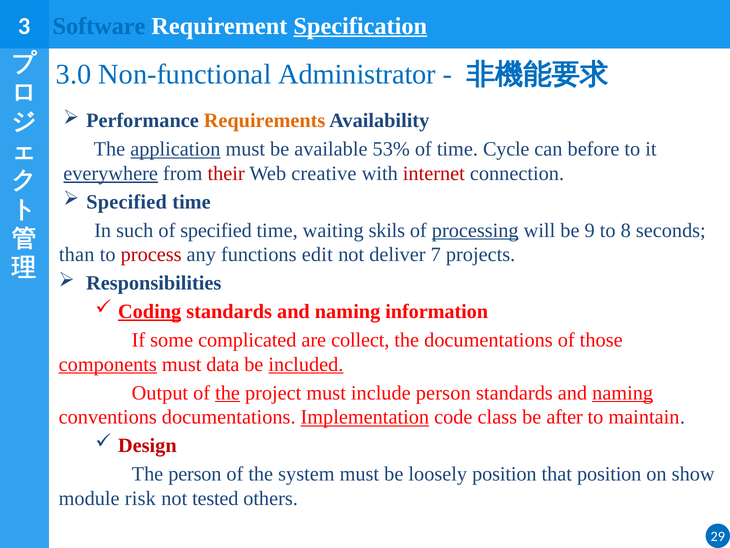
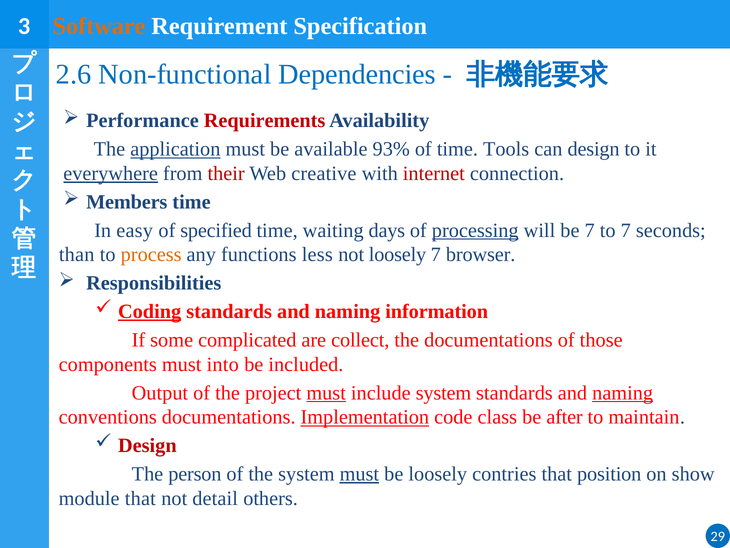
Software colour: blue -> orange
Specification underline: present -> none
3.0: 3.0 -> 2.6
Administrator: Administrator -> Dependencies
Requirements colour: orange -> red
53%: 53% -> 93%
Cycle: Cycle -> Tools
can before: before -> design
Specified at (127, 202): Specified -> Members
such: such -> easy
skils: skils -> days
be 9: 9 -> 7
to 8: 8 -> 7
process colour: red -> orange
edit: edit -> less
not deliver: deliver -> loosely
projects: projects -> browser
components underline: present -> none
data: data -> into
included underline: present -> none
the at (228, 392) underline: present -> none
must at (326, 392) underline: none -> present
include person: person -> system
must at (359, 474) underline: none -> present
loosely position: position -> contries
module risk: risk -> that
tested: tested -> detail
